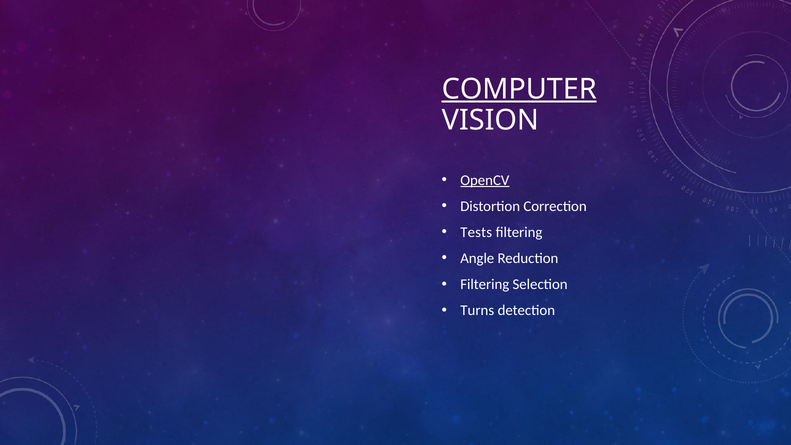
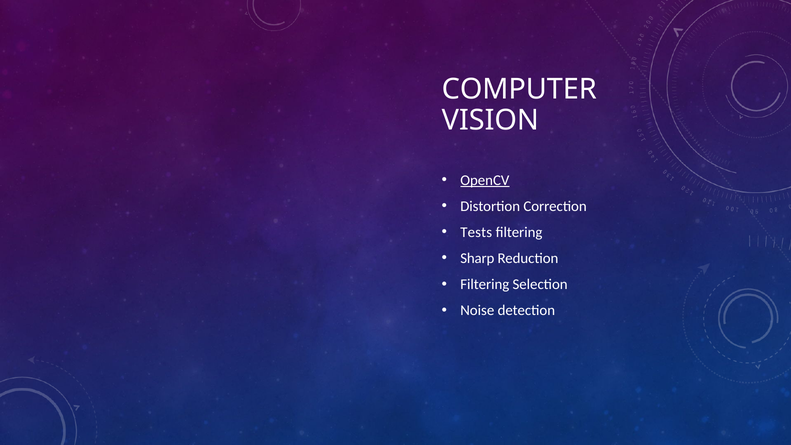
COMPUTER underline: present -> none
Angle: Angle -> Sharp
Turns: Turns -> Noise
